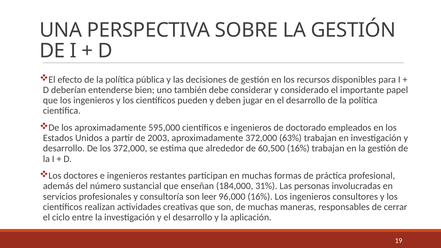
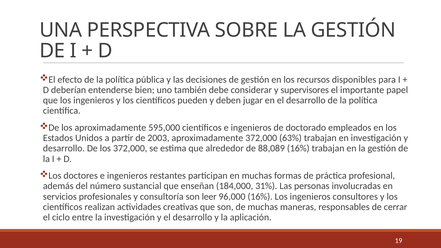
considerado: considerado -> supervisores
60,500: 60,500 -> 88,089
